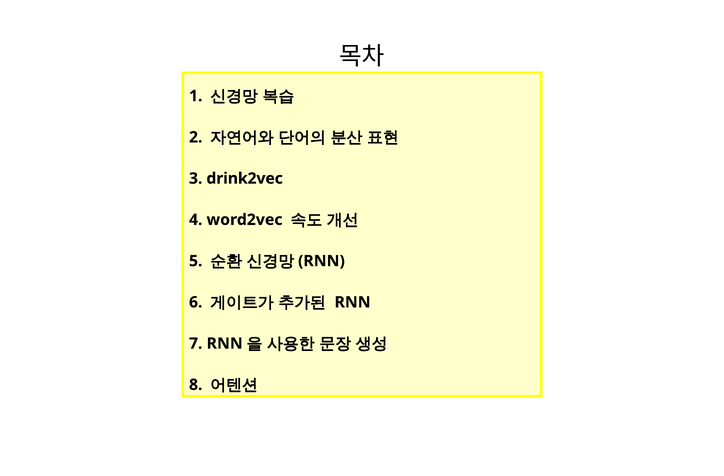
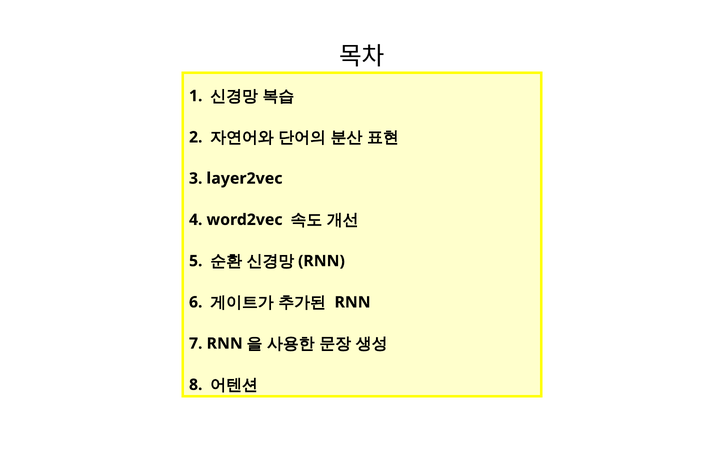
drink2vec: drink2vec -> layer2vec
